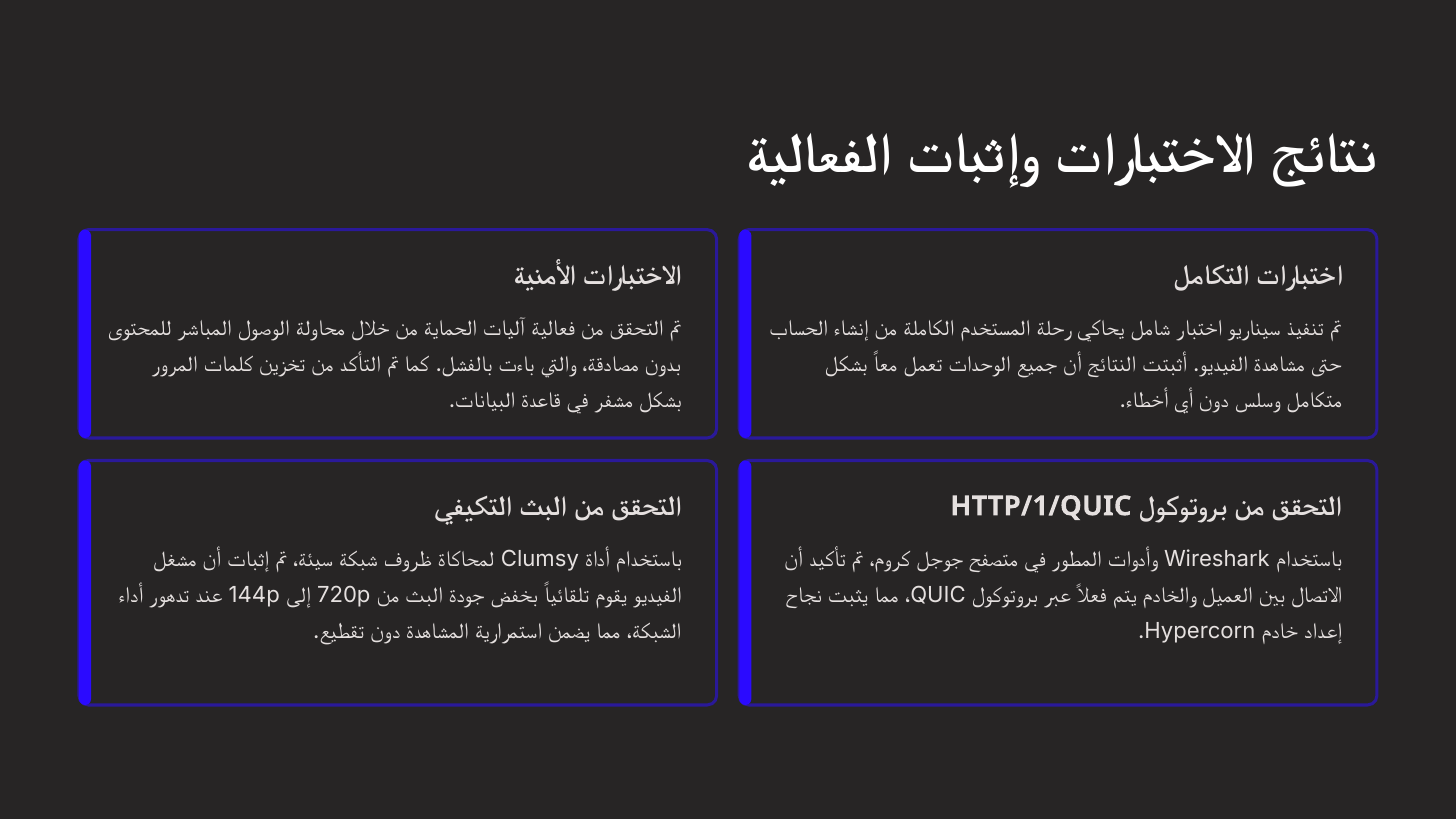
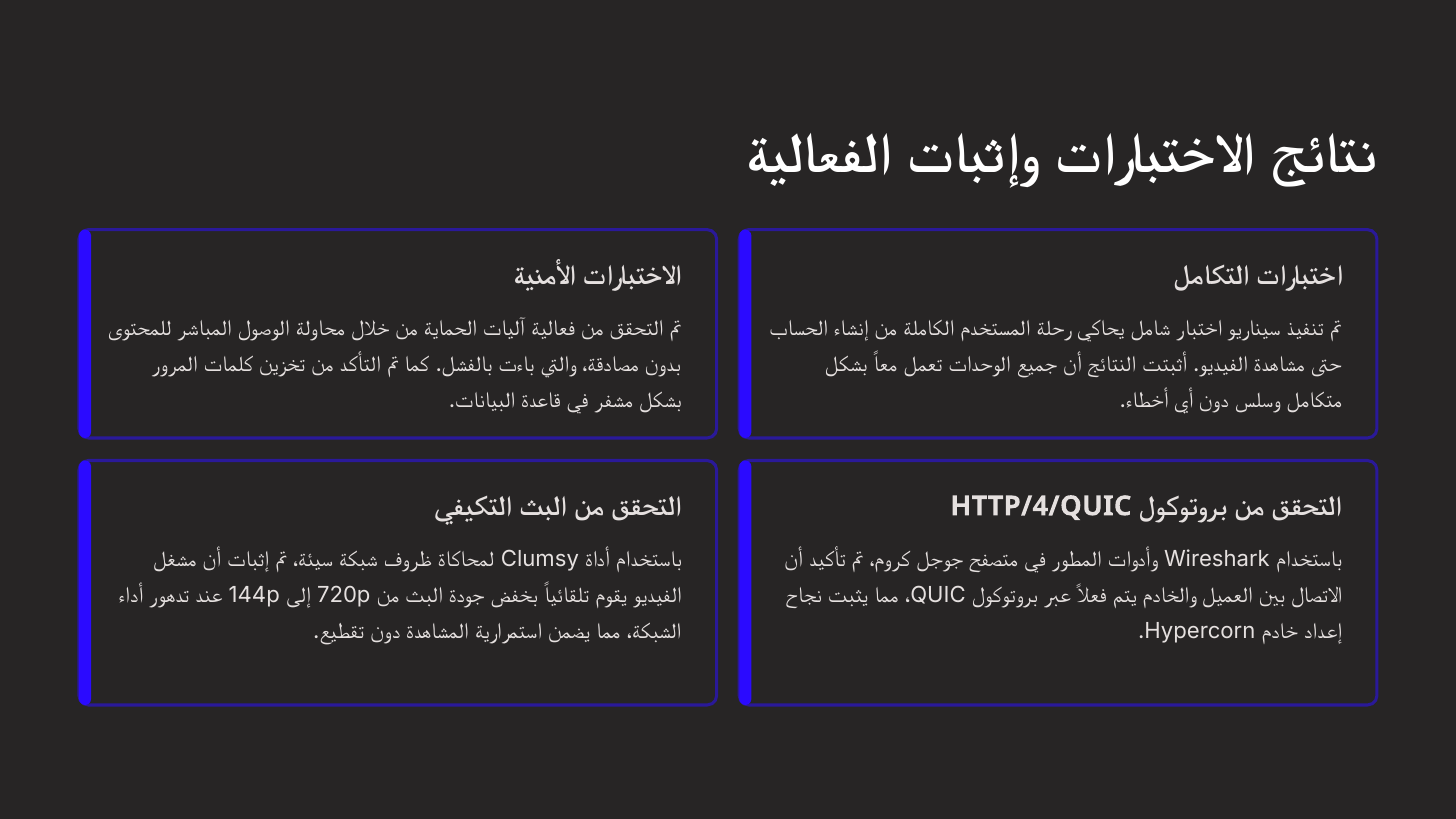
HTTP/1/QUIC: HTTP/1/QUIC -> HTTP/4/QUIC
